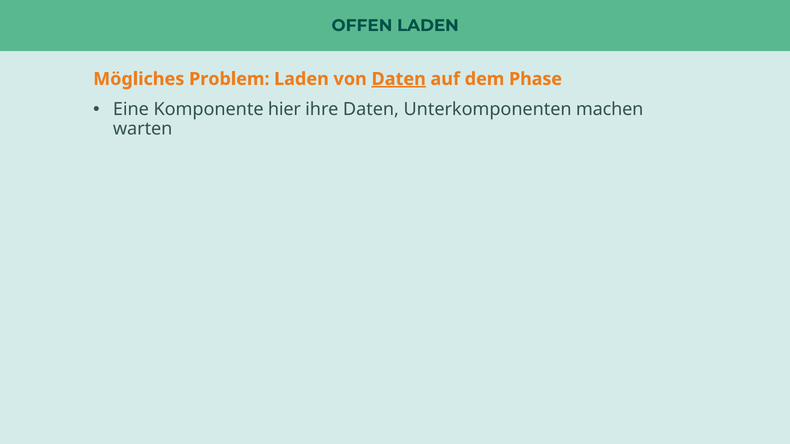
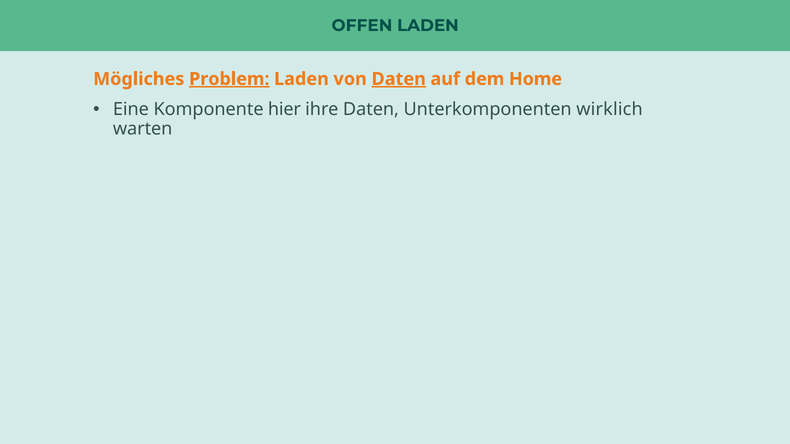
Problem underline: none -> present
Phase: Phase -> Home
machen: machen -> wirklich
